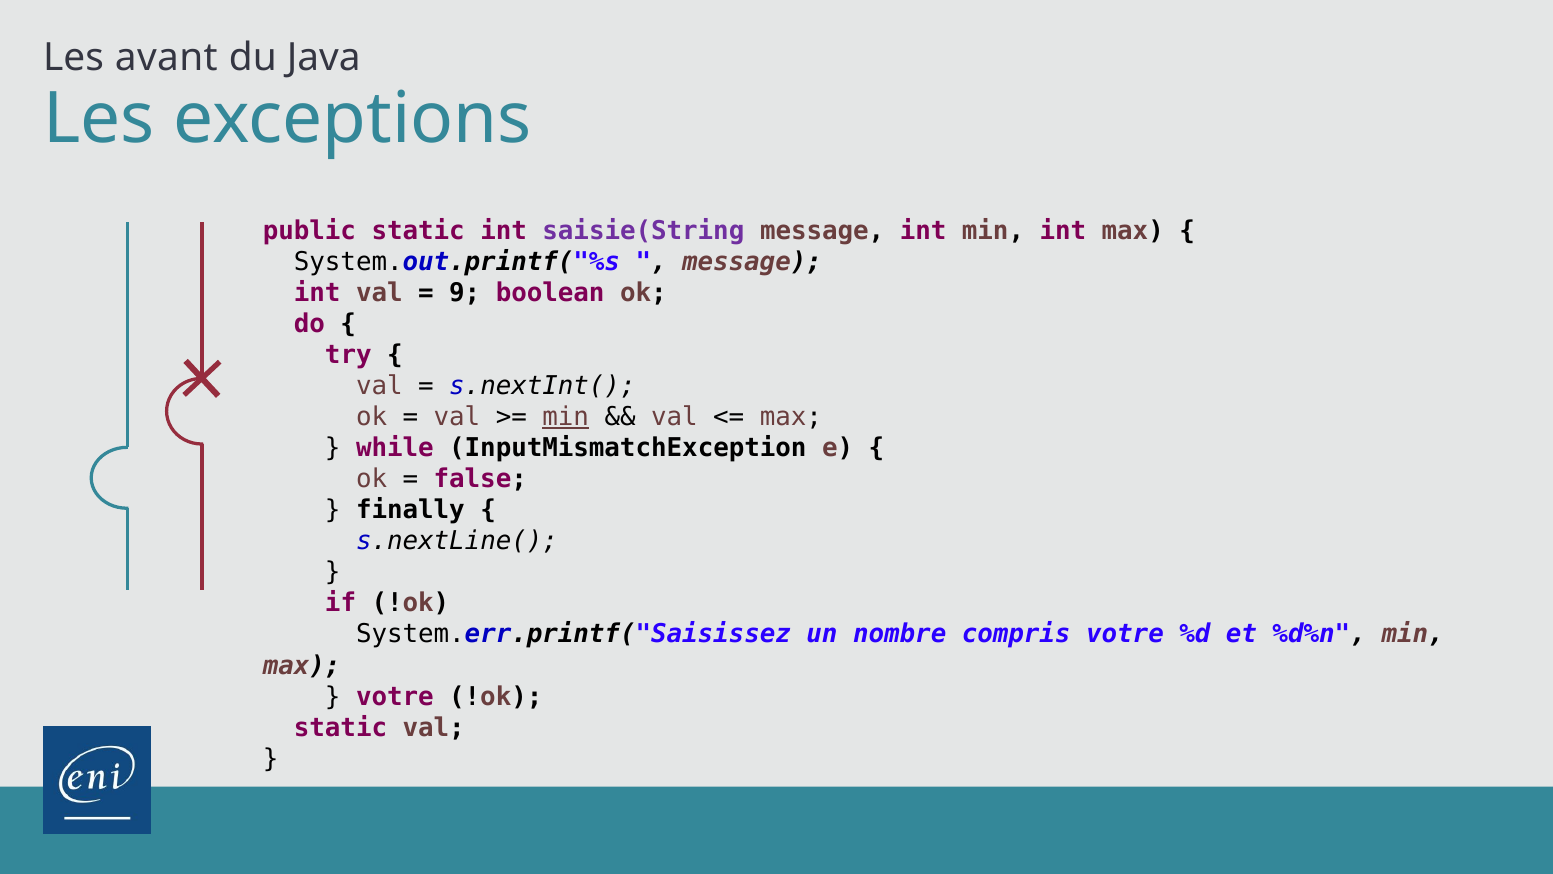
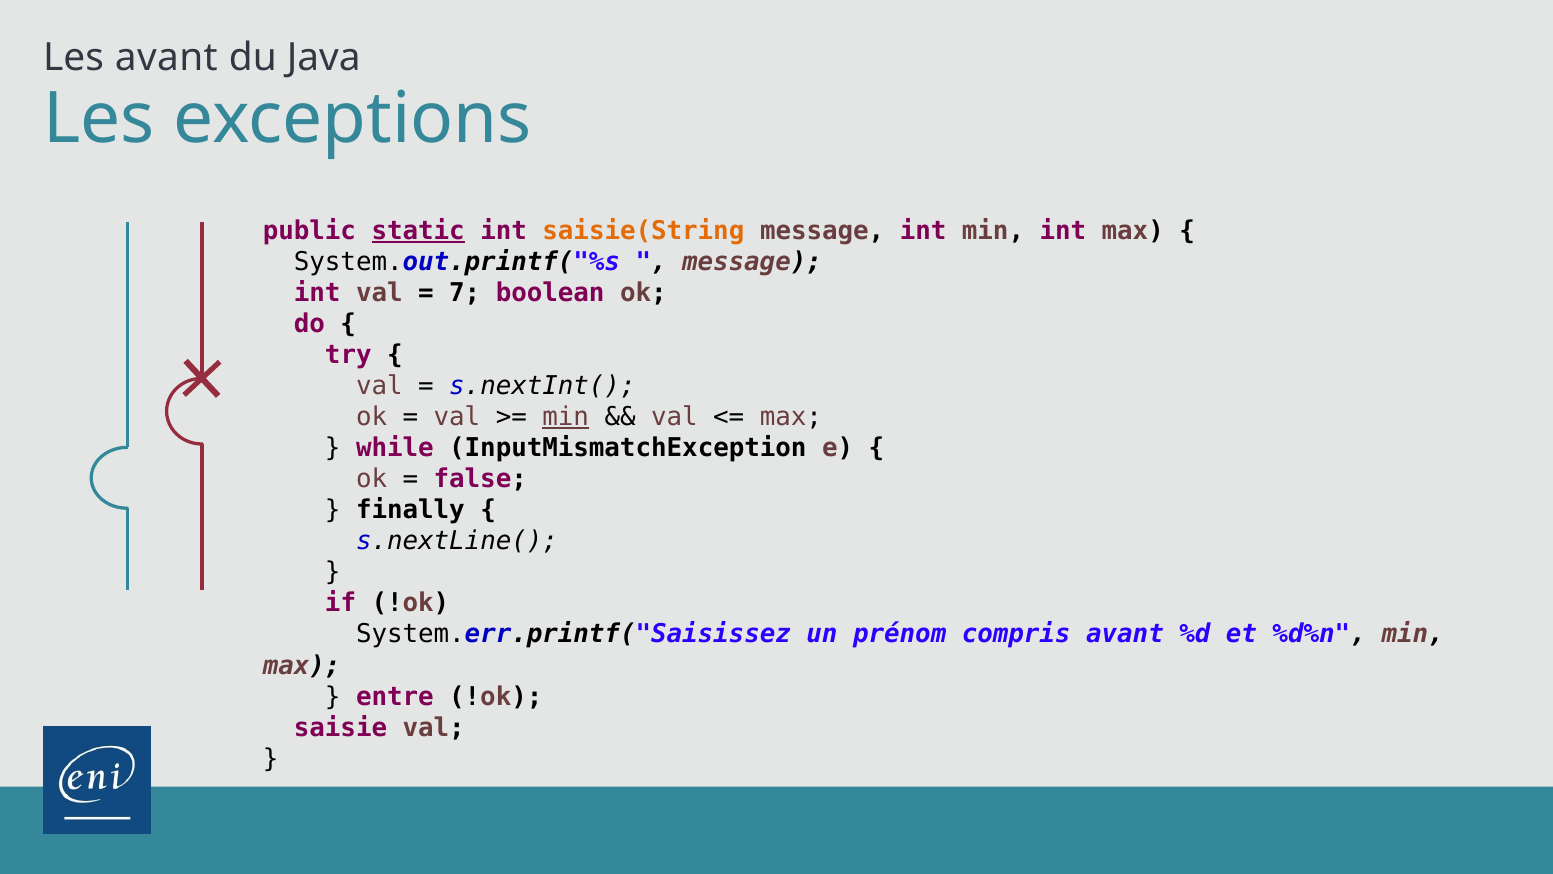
static at (418, 231) underline: none -> present
saisie(String colour: purple -> orange
9: 9 -> 7
nombre: nombre -> prénom
compris votre: votre -> avant
votre at (395, 696): votre -> entre
static at (340, 727): static -> saisie
